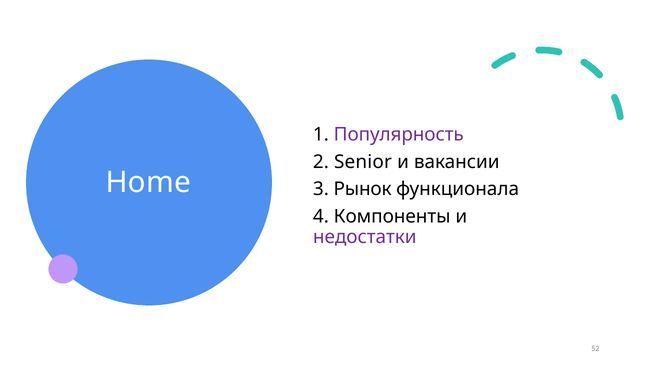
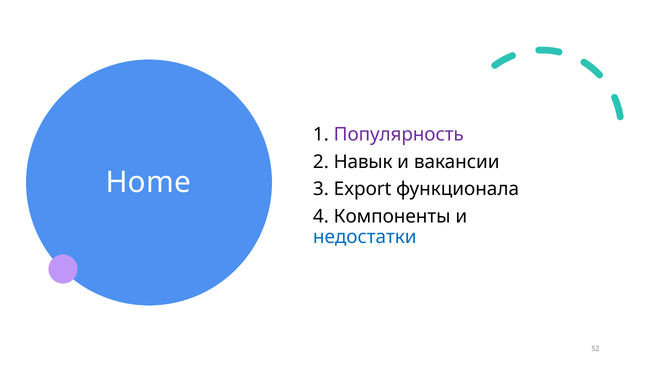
Senior: Senior -> Навык
Рынок: Рынок -> Export
недостатки colour: purple -> blue
